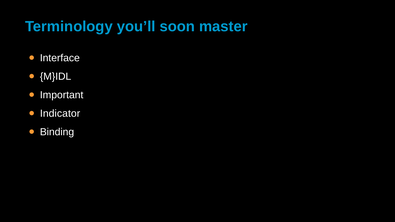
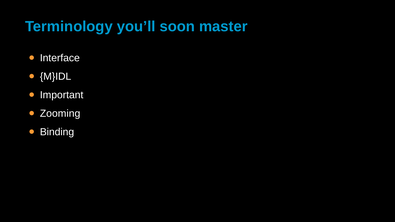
Indicator: Indicator -> Zooming
